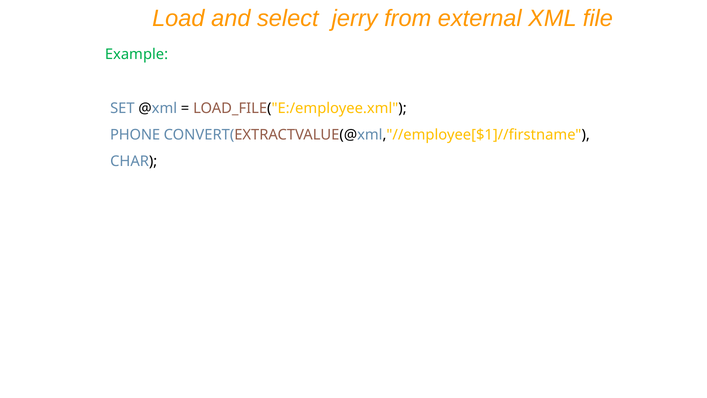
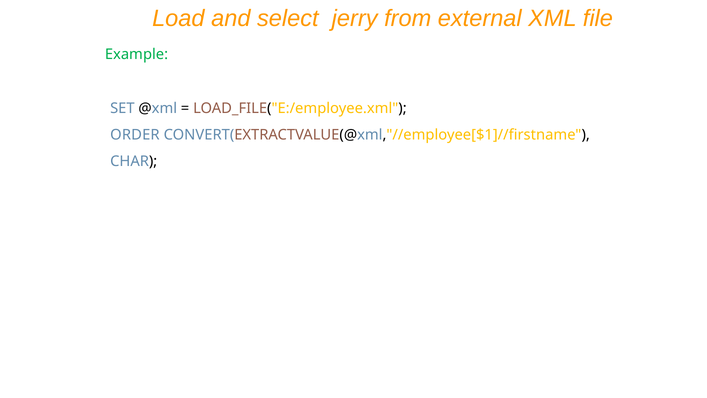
PHONE: PHONE -> ORDER
